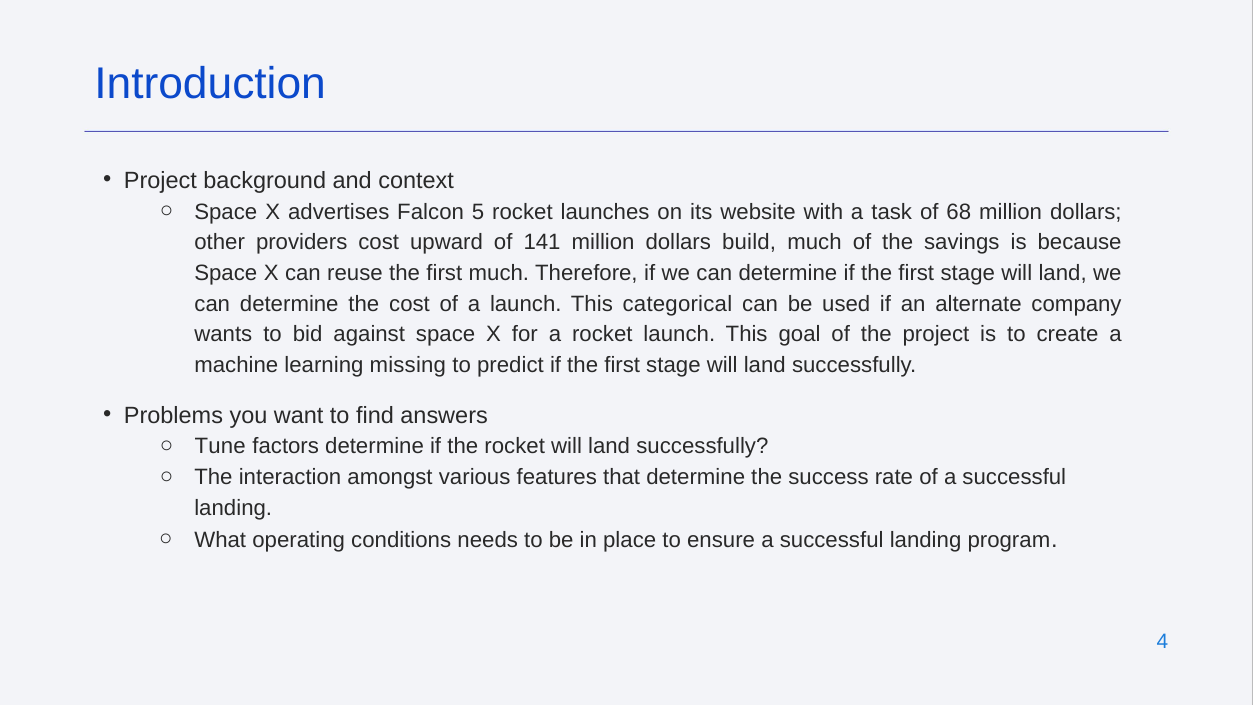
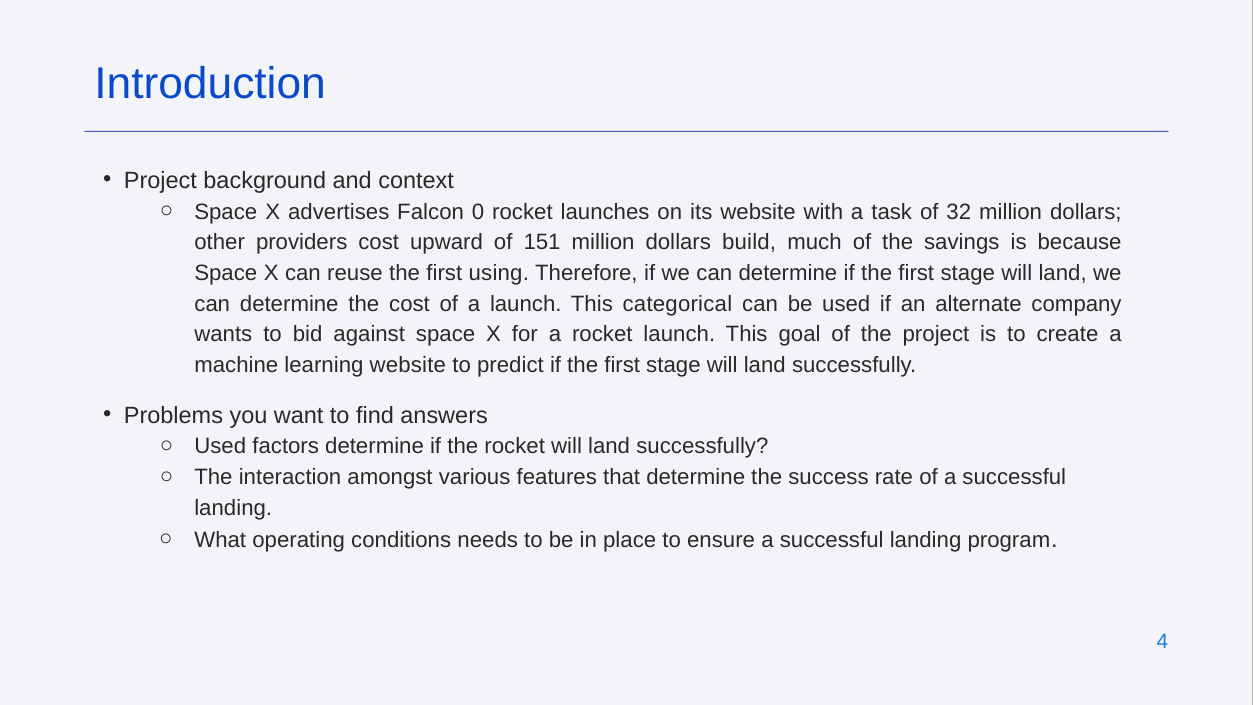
5: 5 -> 0
68: 68 -> 32
141: 141 -> 151
first much: much -> using
learning missing: missing -> website
Tune at (220, 446): Tune -> Used
